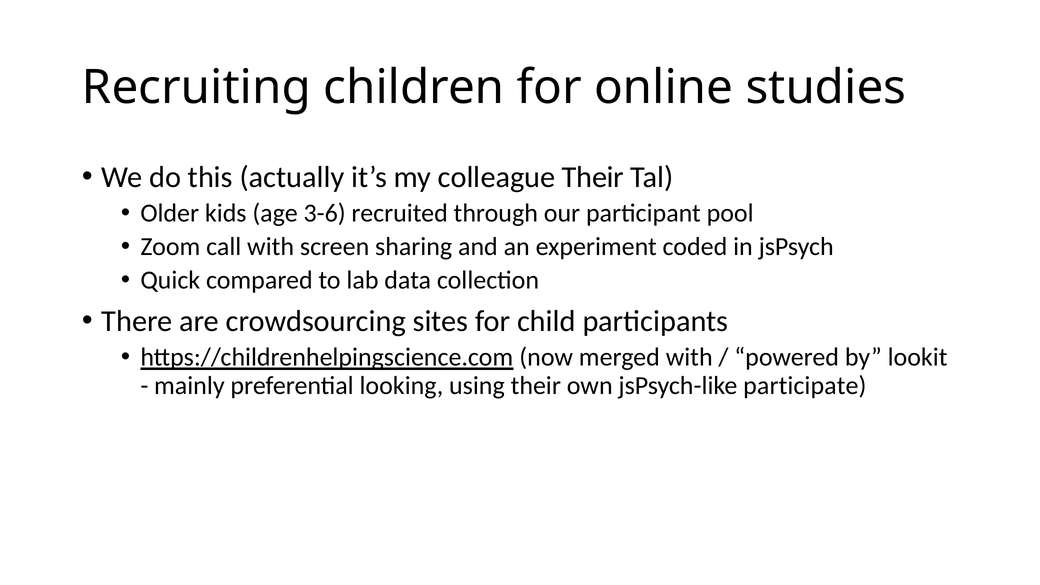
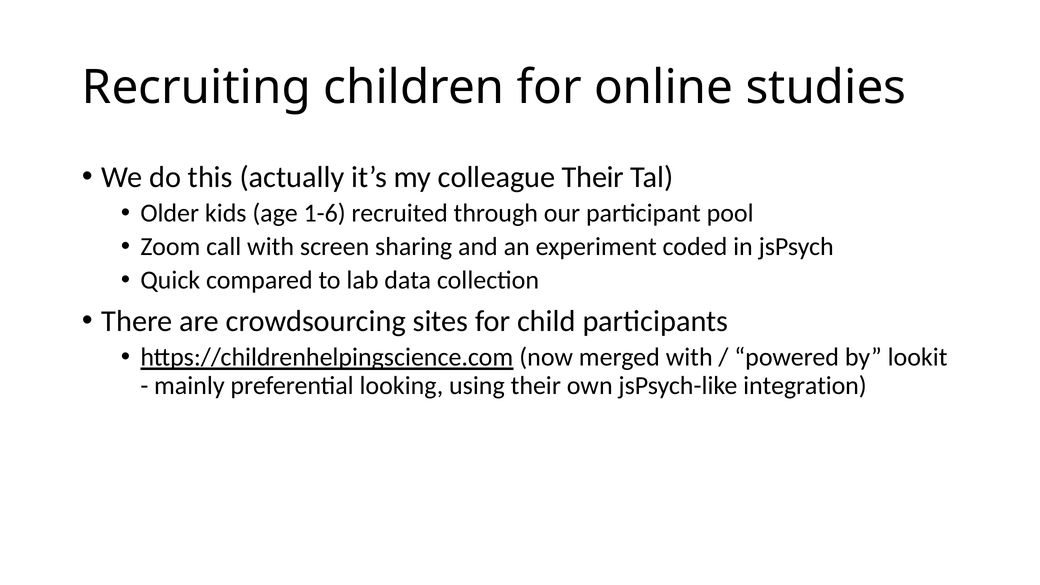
3-6: 3-6 -> 1-6
participate: participate -> integration
